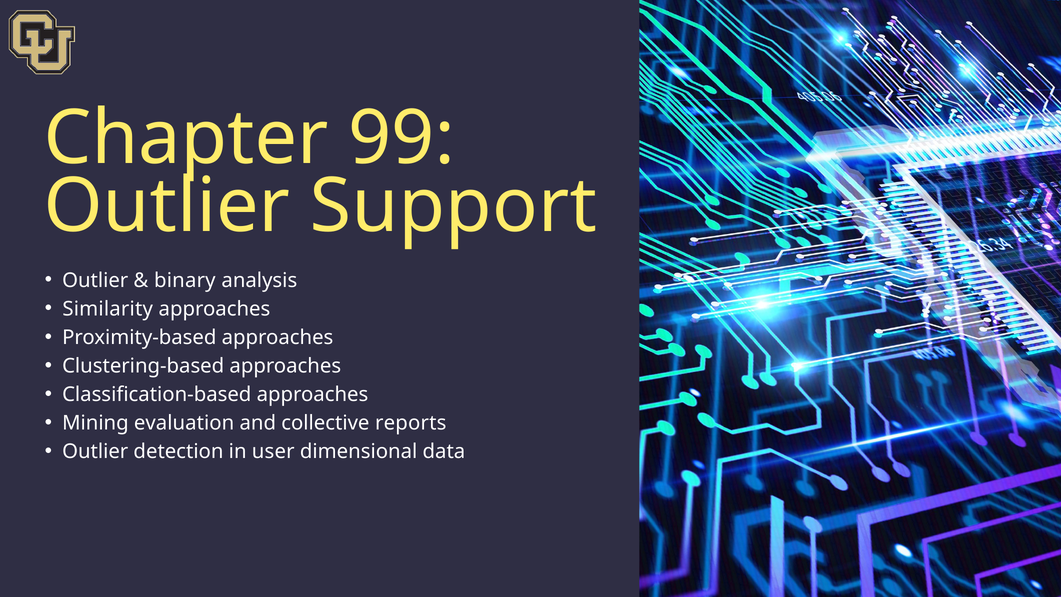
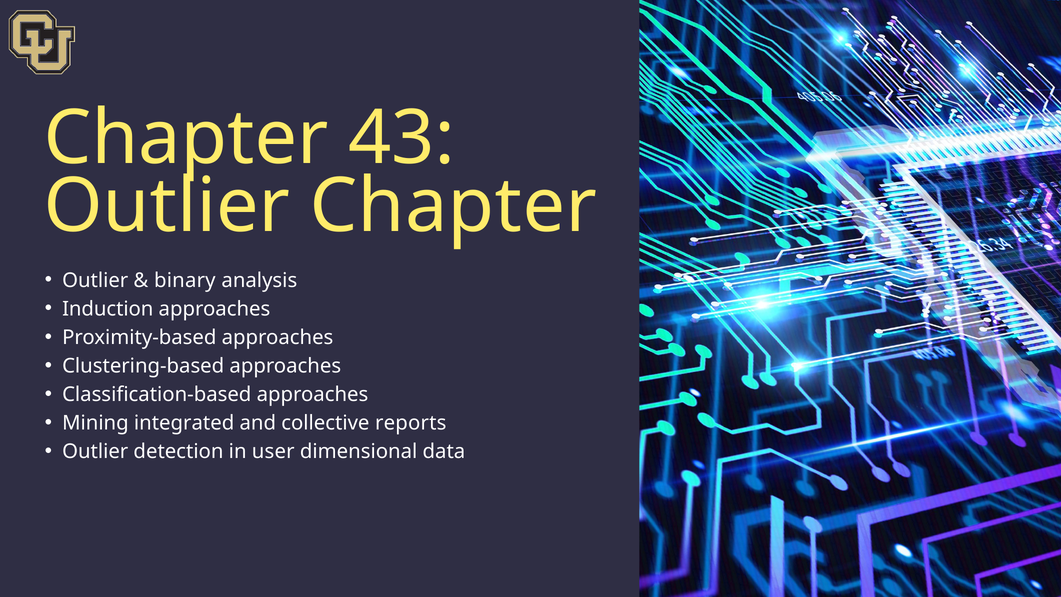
99: 99 -> 43
Outlier Support: Support -> Chapter
Similarity: Similarity -> Induction
evaluation: evaluation -> integrated
